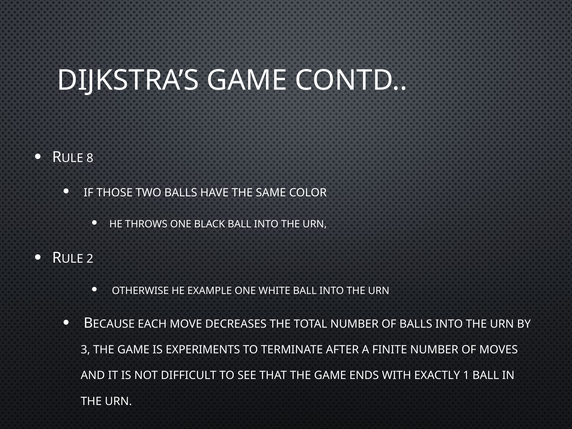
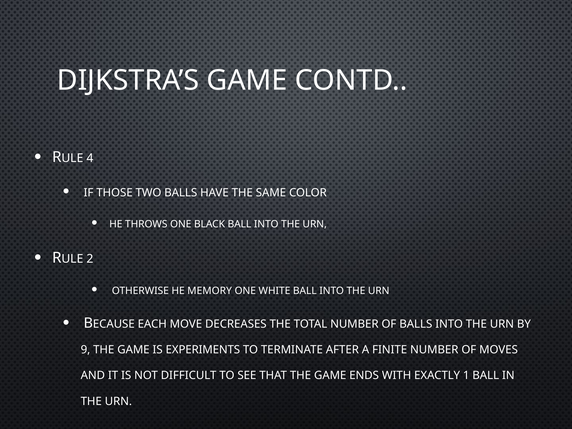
8: 8 -> 4
EXAMPLE: EXAMPLE -> MEMORY
3: 3 -> 9
